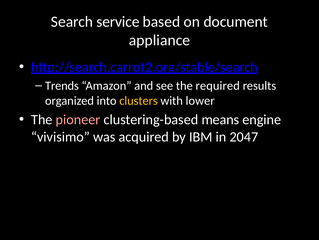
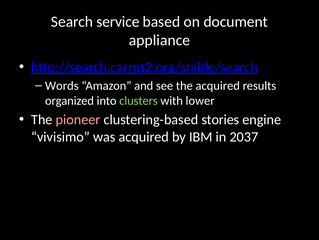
Trends: Trends -> Words
the required: required -> acquired
clusters colour: yellow -> light green
means: means -> stories
2047: 2047 -> 2037
